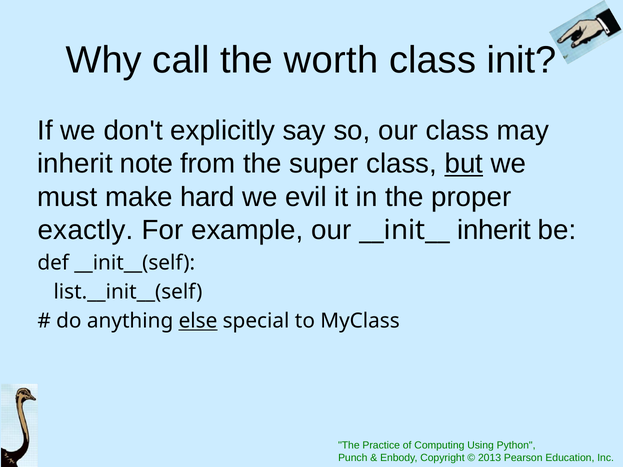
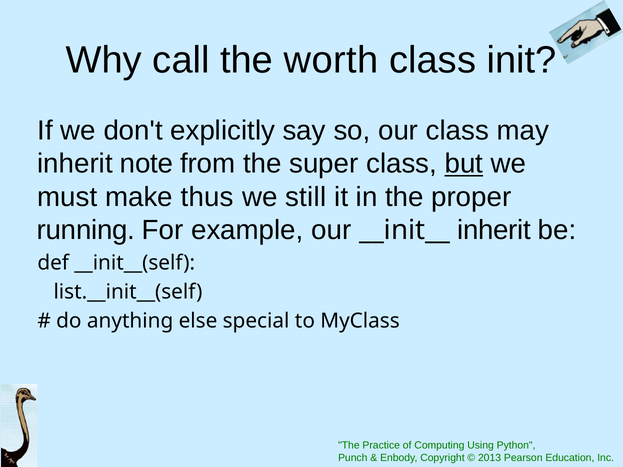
hard: hard -> thus
evil: evil -> still
exactly: exactly -> running
else underline: present -> none
